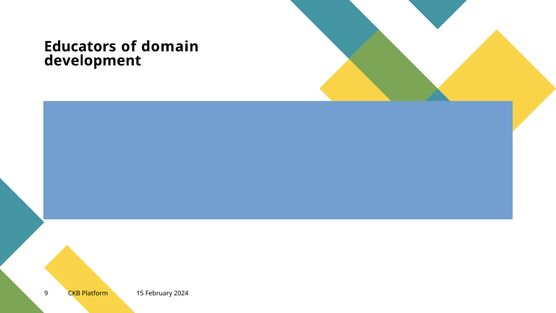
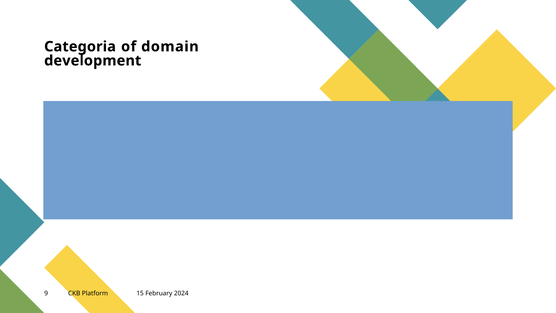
Educators: Educators -> Categoria
